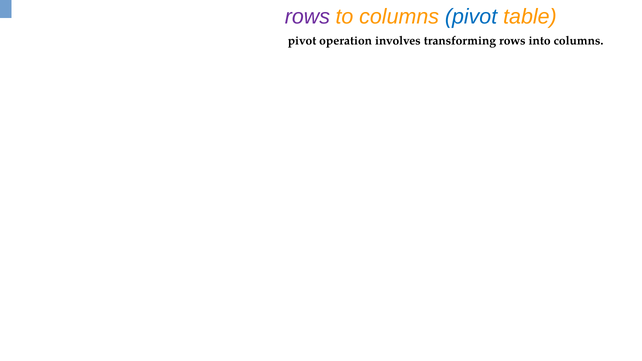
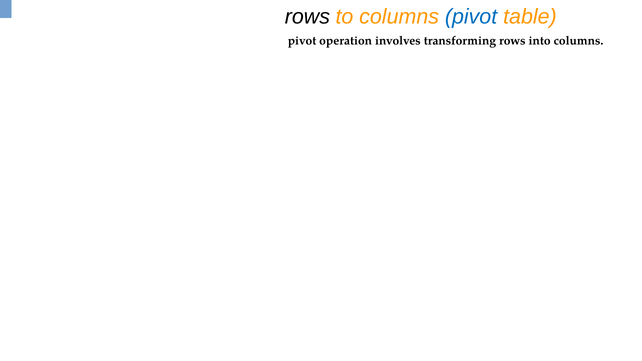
rows at (307, 17) colour: purple -> black
